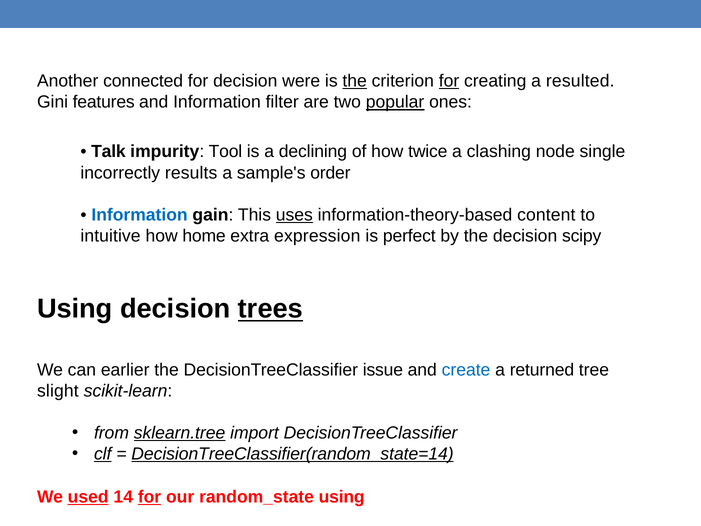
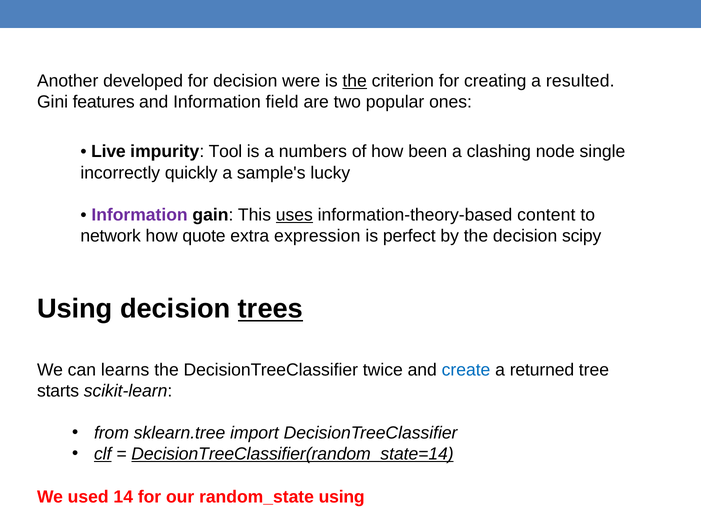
connected: connected -> developed
for at (449, 81) underline: present -> none
filter: filter -> field
popular underline: present -> none
Talk: Talk -> Live
declining: declining -> numbers
twice: twice -> been
results: results -> quickly
order: order -> lucky
Information at (140, 215) colour: blue -> purple
intuitive: intuitive -> network
home: home -> quote
earlier: earlier -> learns
issue: issue -> twice
slight: slight -> starts
sklearn.tree underline: present -> none
used underline: present -> none
for at (150, 497) underline: present -> none
